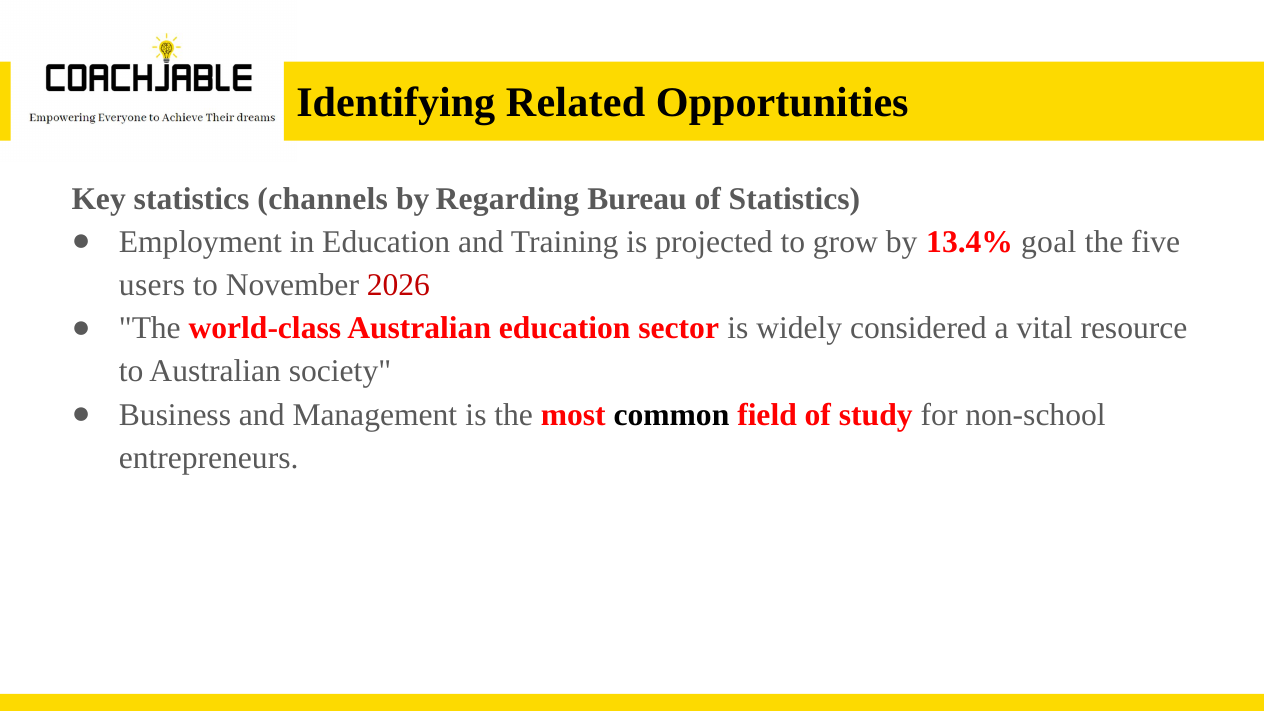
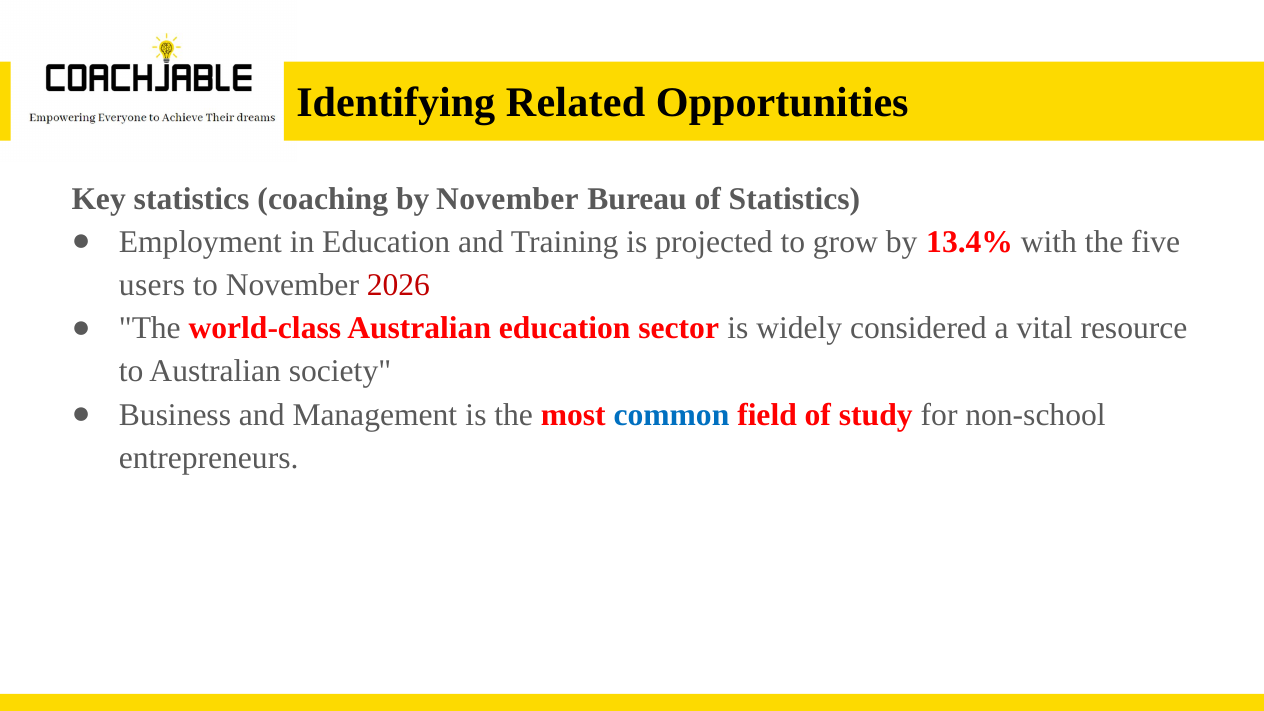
channels: channels -> coaching
by Regarding: Regarding -> November
goal: goal -> with
common colour: black -> blue
